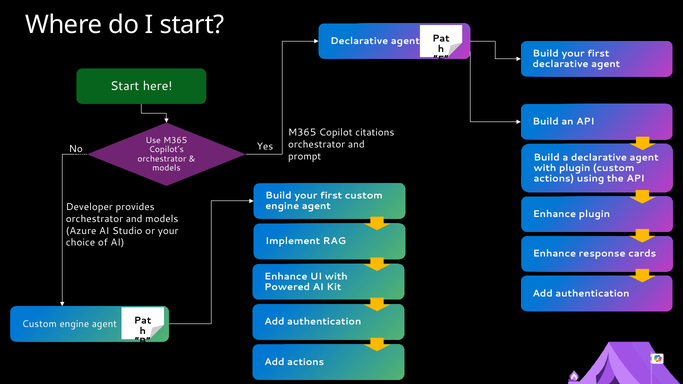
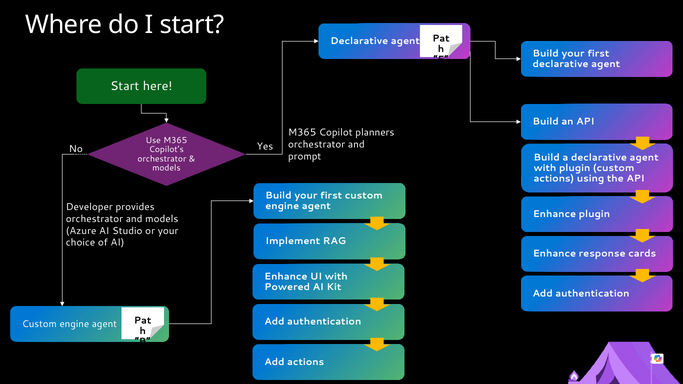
citations: citations -> planners
